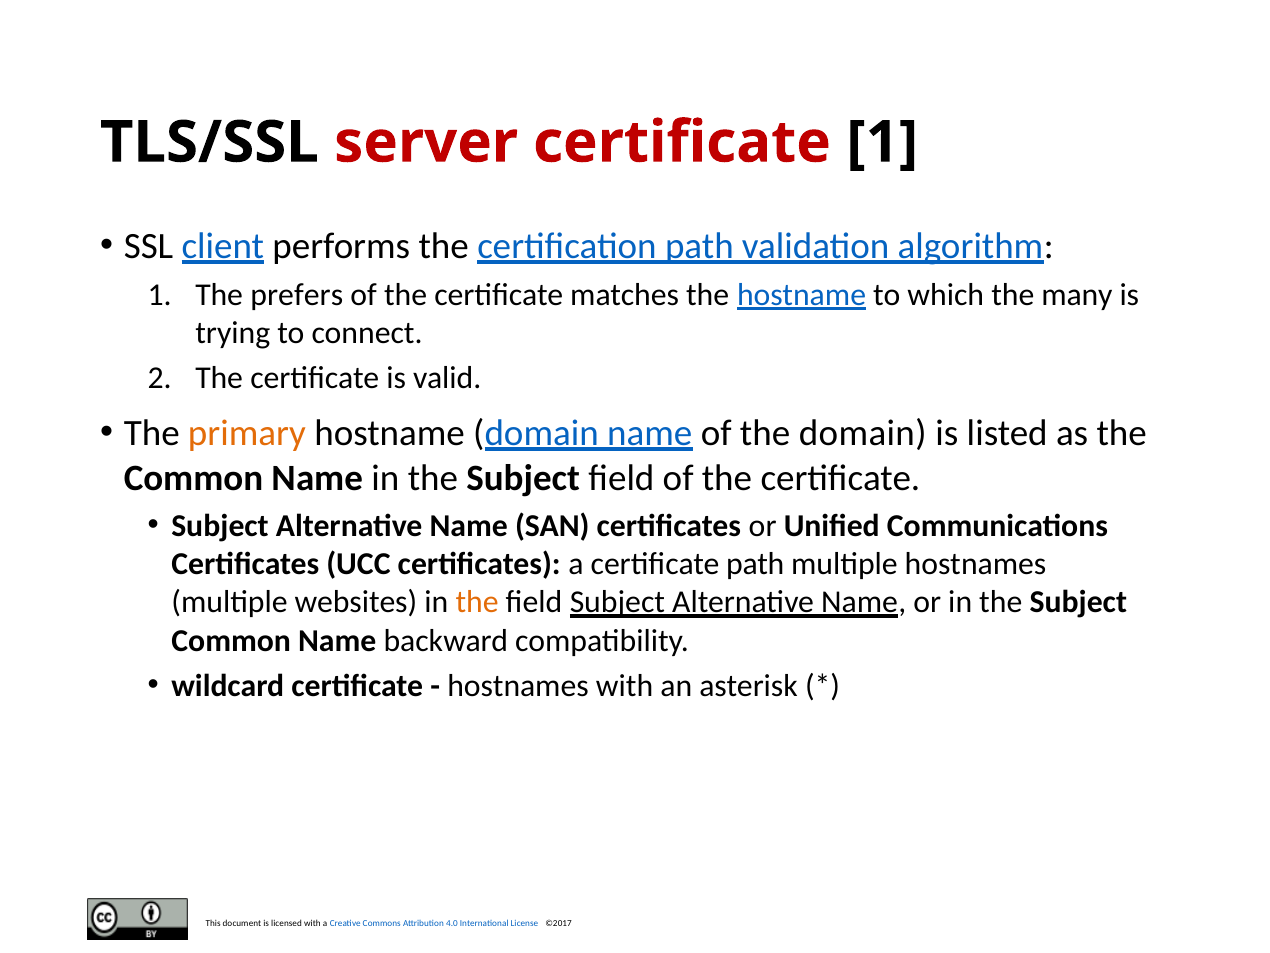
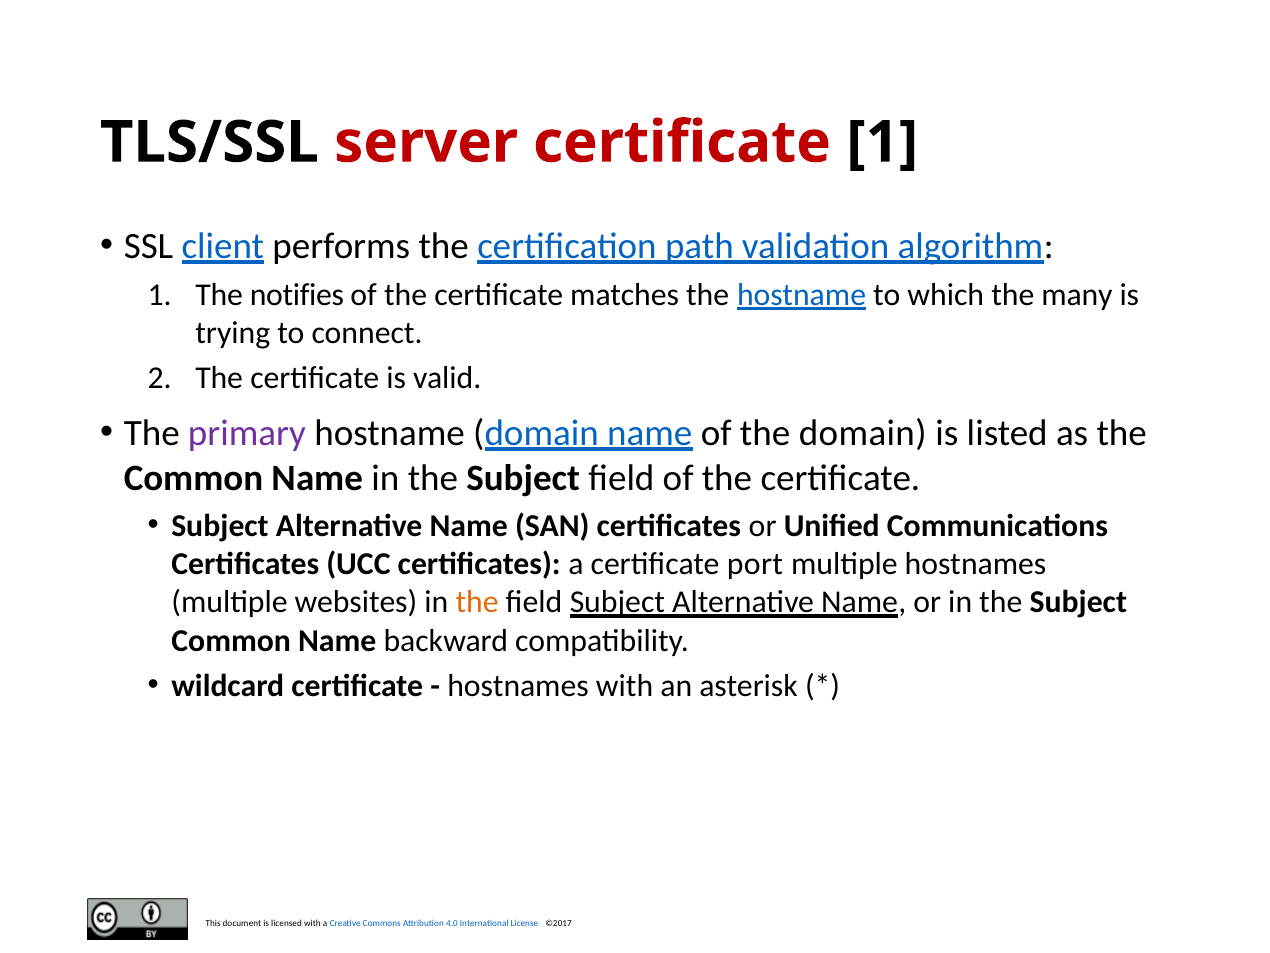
prefers: prefers -> notifies
primary colour: orange -> purple
certificate path: path -> port
